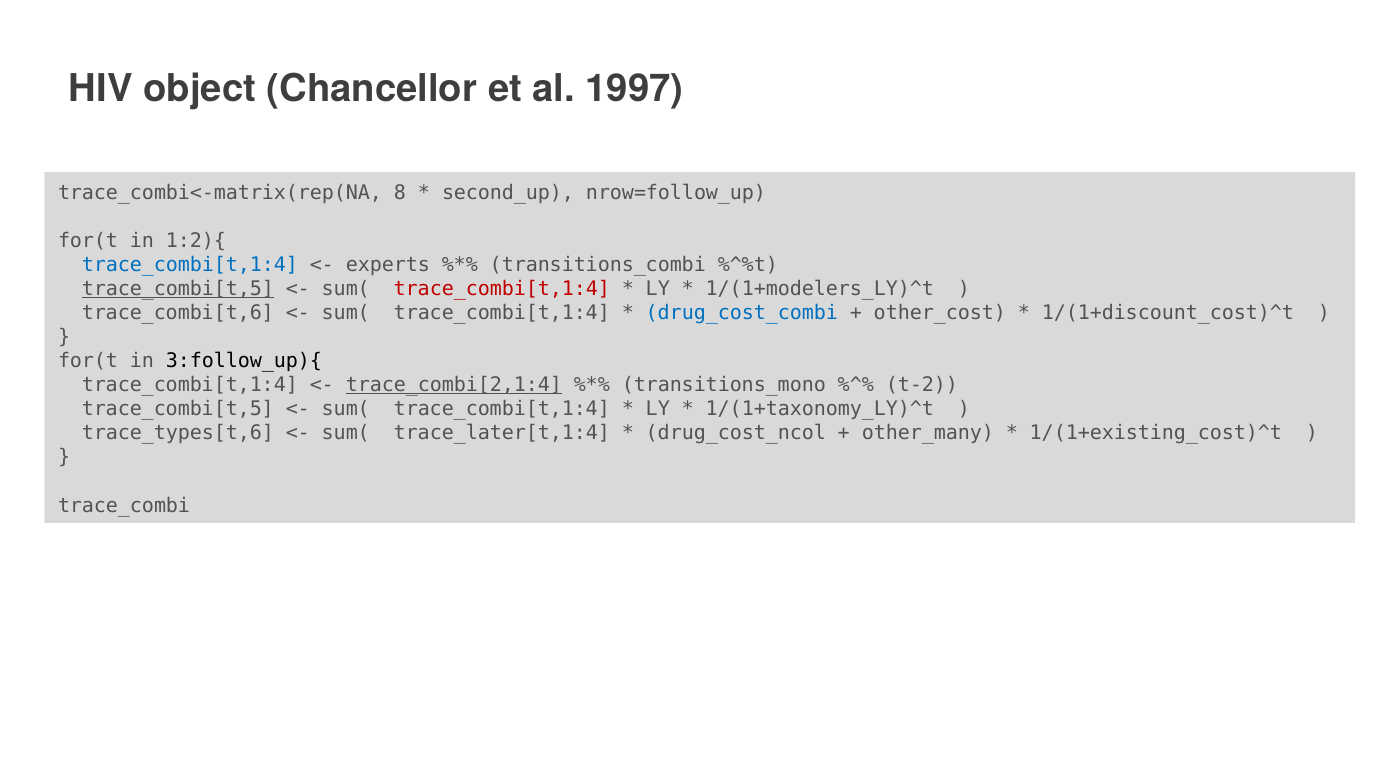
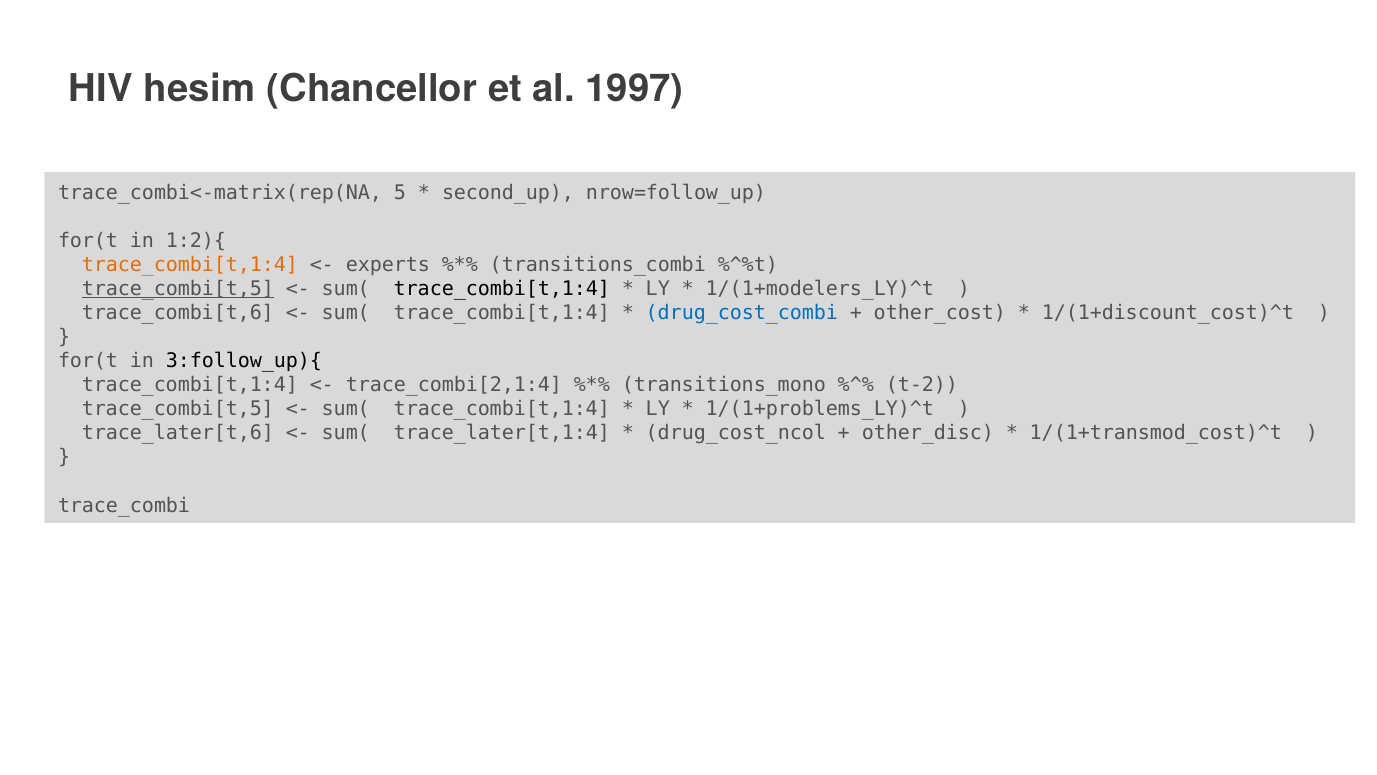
object: object -> hesim
8: 8 -> 5
trace_combi[t,1:4 at (190, 264) colour: blue -> orange
trace_combi[t,1:4 at (502, 289) colour: red -> black
trace_combi[2,1:4 underline: present -> none
1/(1+taxonomy_LY)^t: 1/(1+taxonomy_LY)^t -> 1/(1+problems_LY)^t
trace_types[t,6: trace_types[t,6 -> trace_later[t,6
other_many: other_many -> other_disc
1/(1+existing_cost)^t: 1/(1+existing_cost)^t -> 1/(1+transmod_cost)^t
